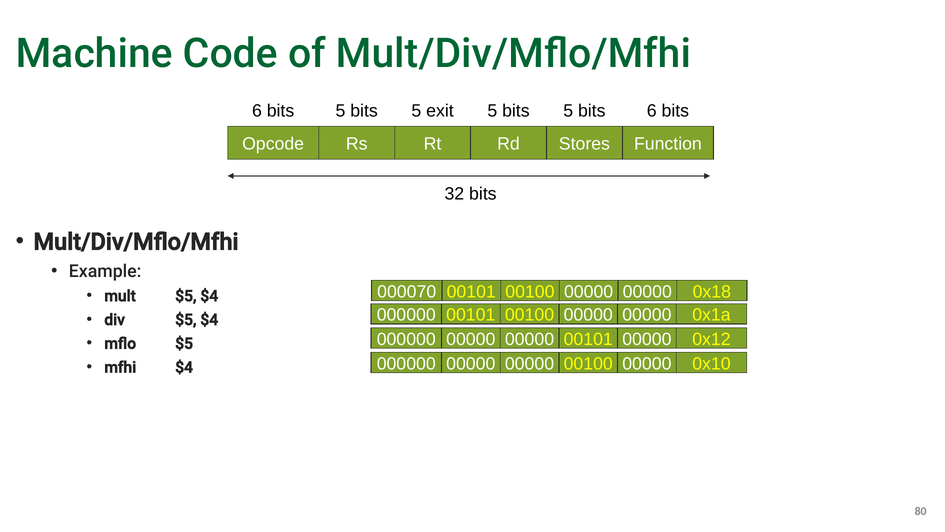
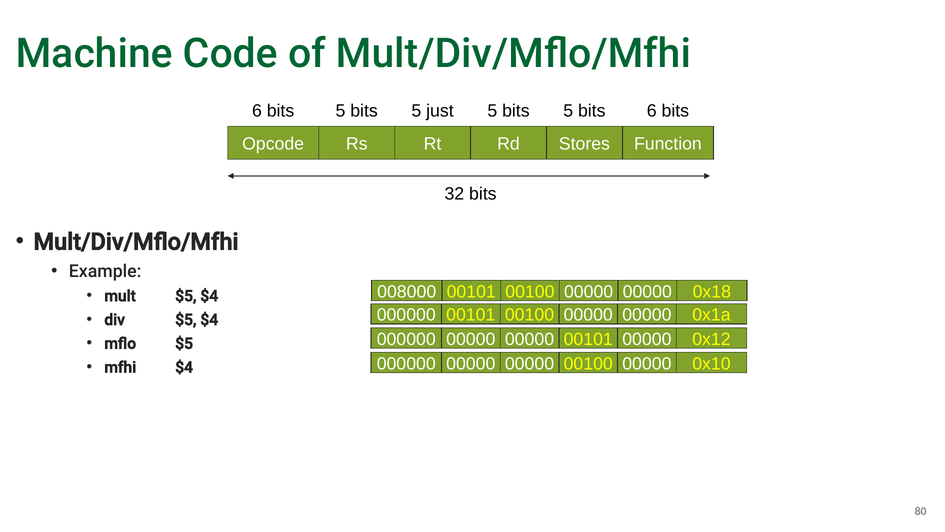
exit: exit -> just
000070: 000070 -> 008000
